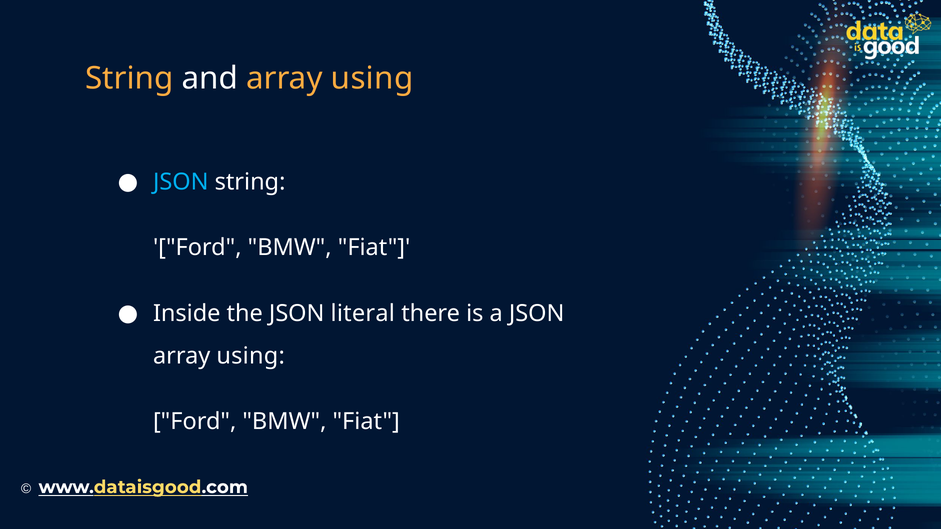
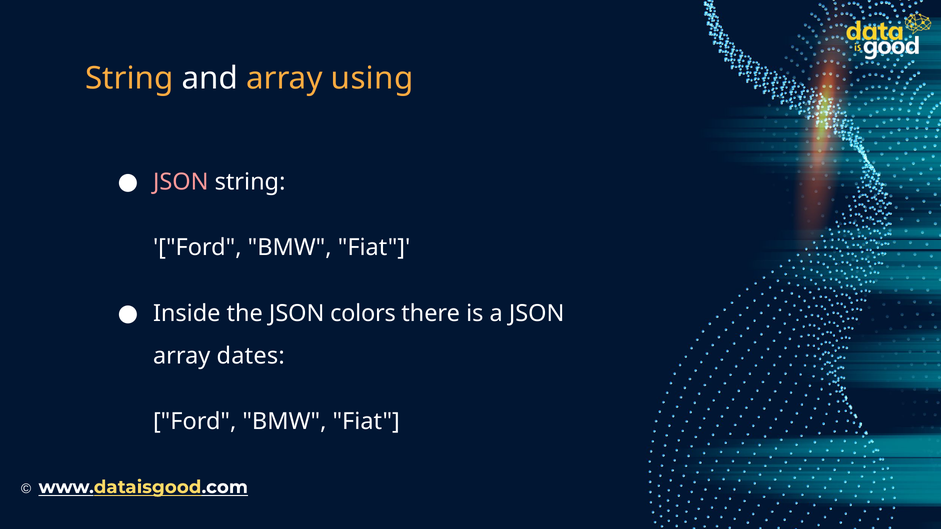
JSON at (181, 182) colour: light blue -> pink
literal: literal -> colors
using at (251, 356): using -> dates
